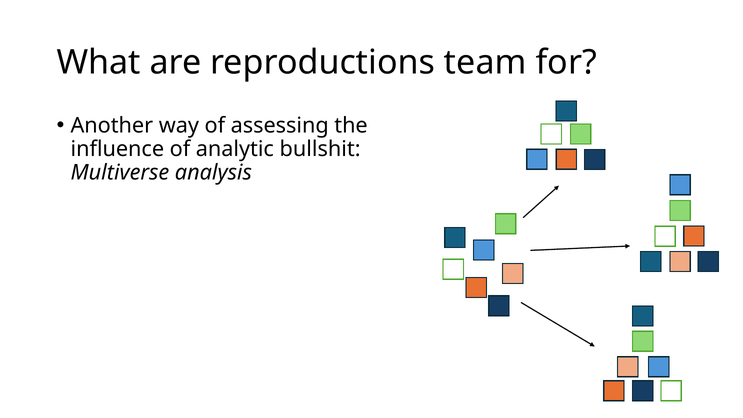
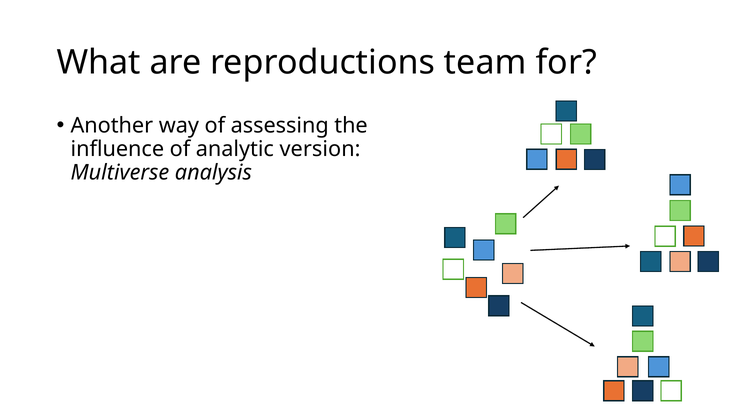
bullshit: bullshit -> version
